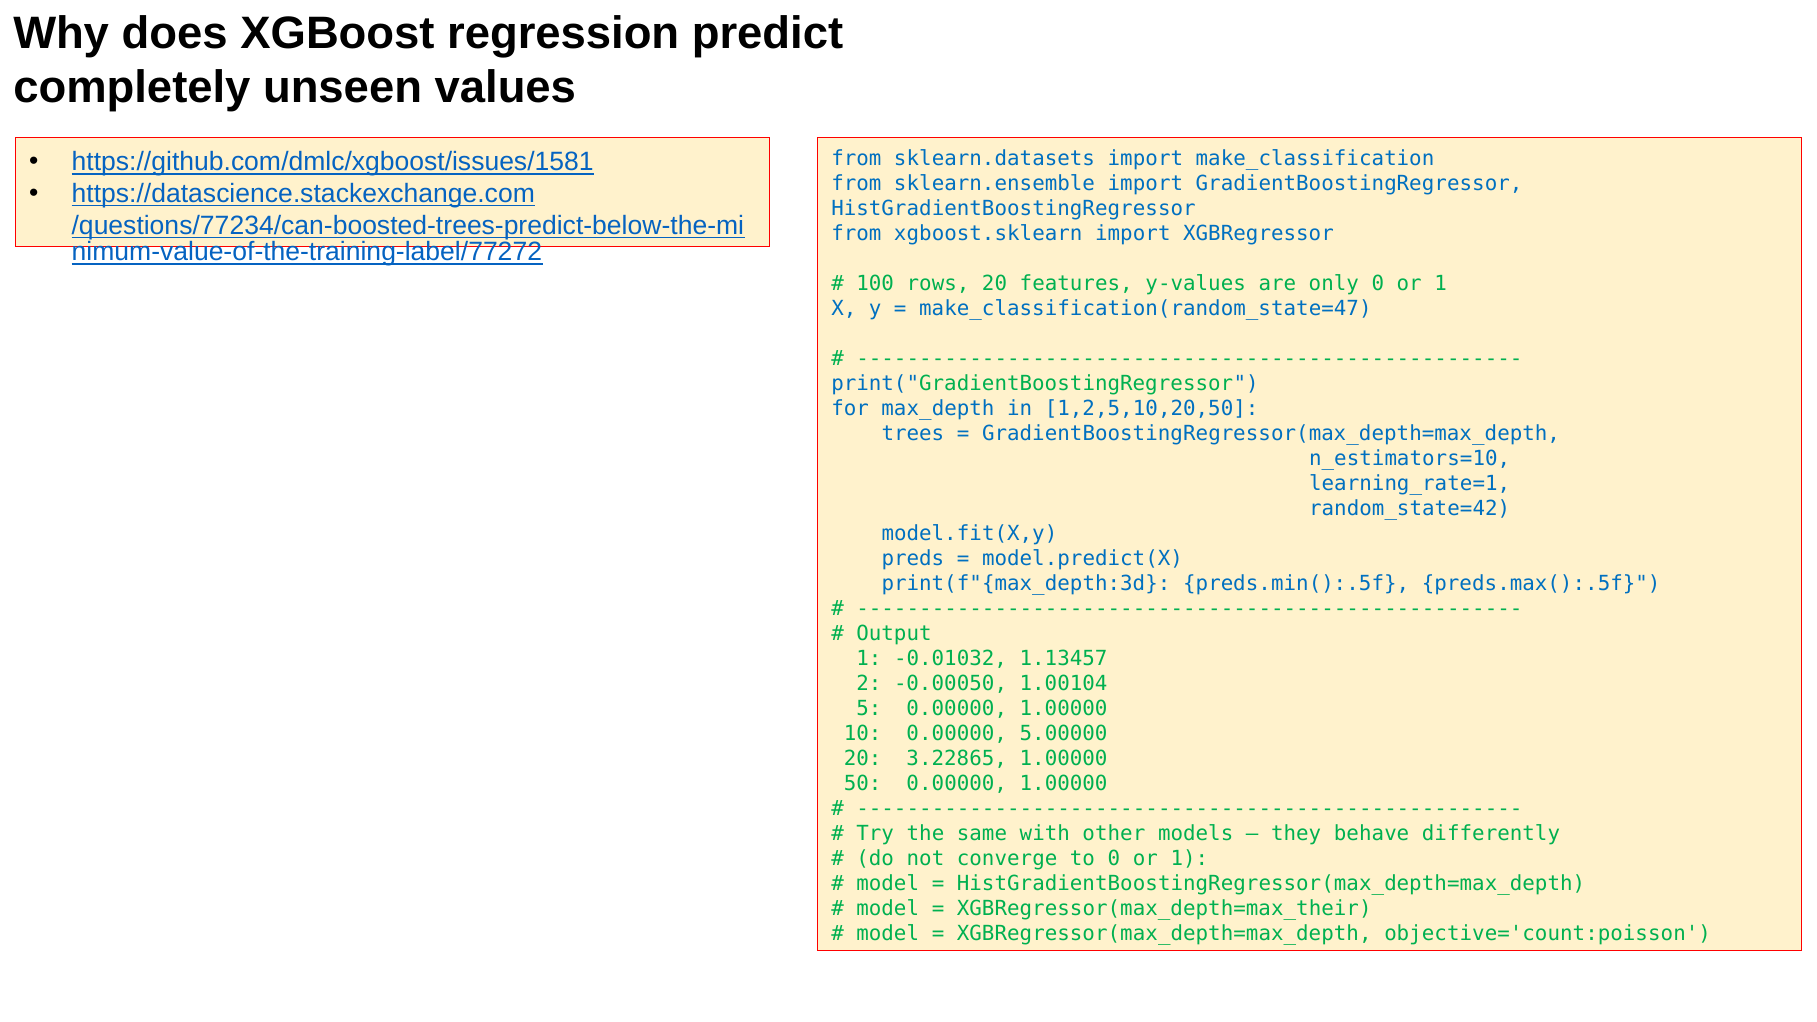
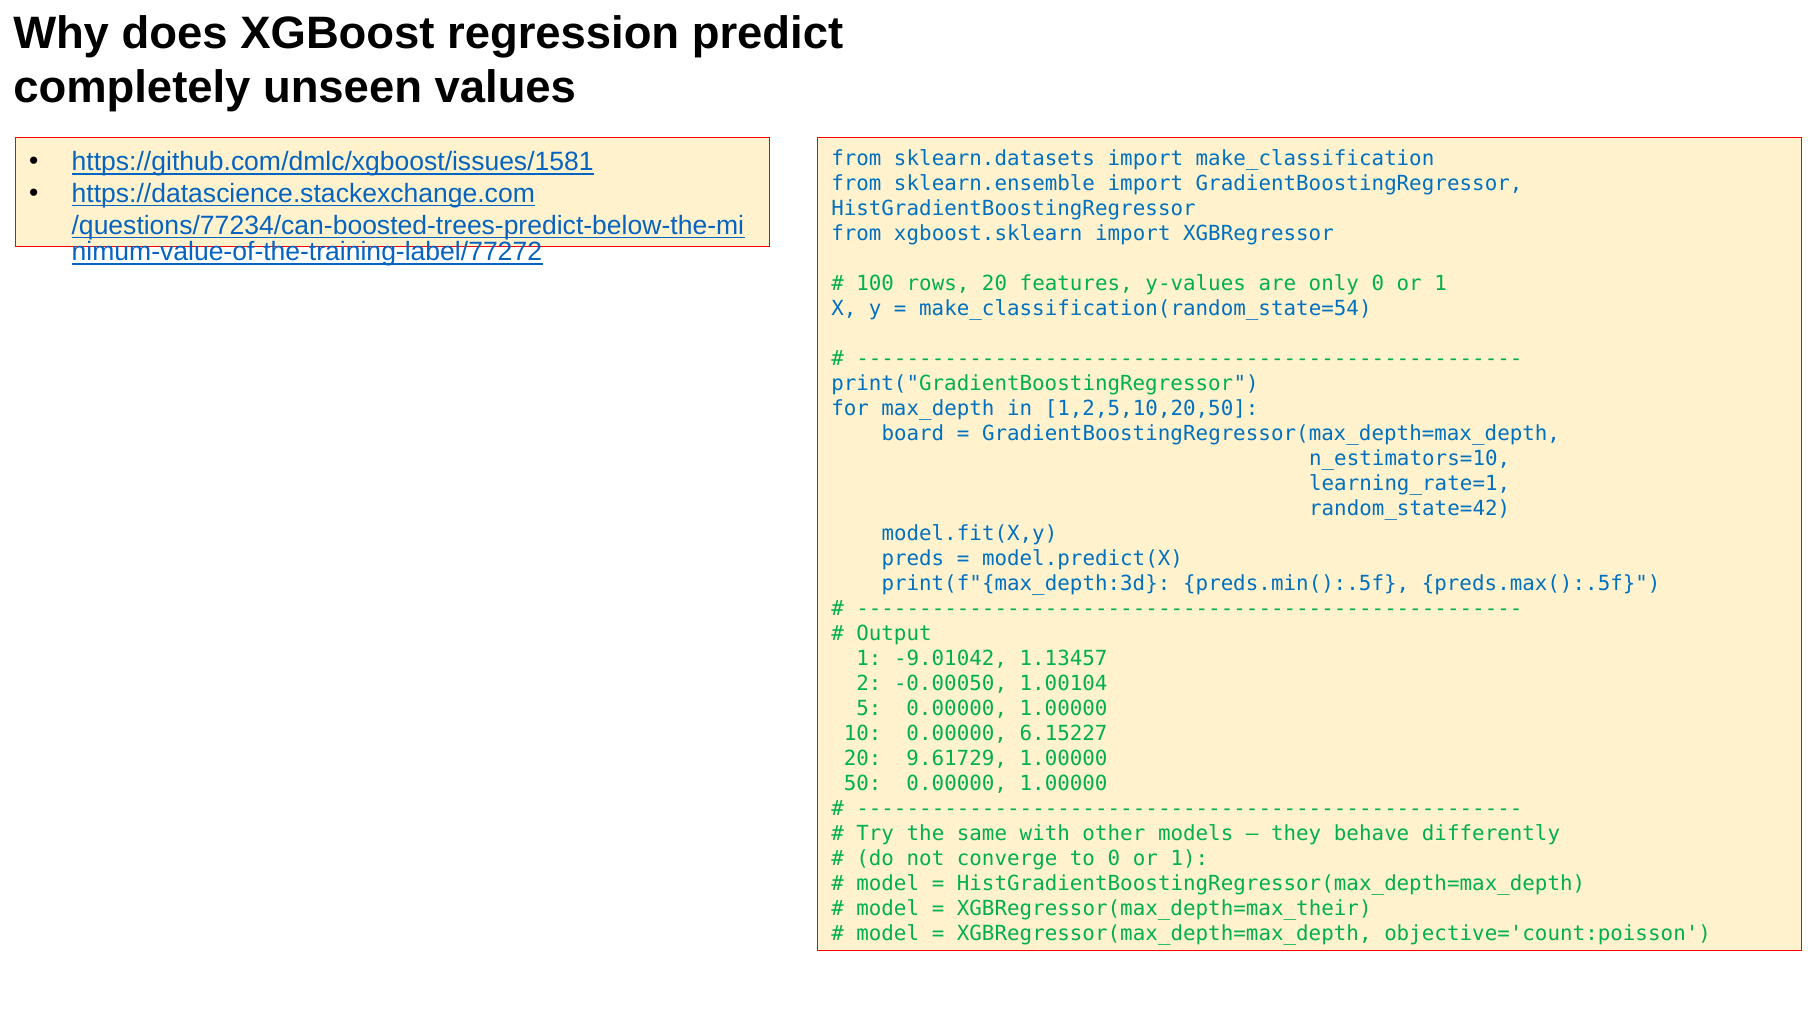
make_classification(random_state=47: make_classification(random_state=47 -> make_classification(random_state=54
trees: trees -> board
-0.01032: -0.01032 -> -9.01042
5.00000: 5.00000 -> 6.15227
3.22865: 3.22865 -> 9.61729
